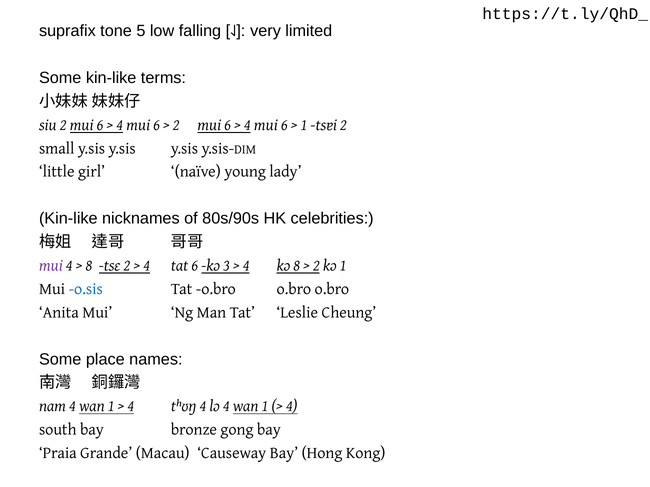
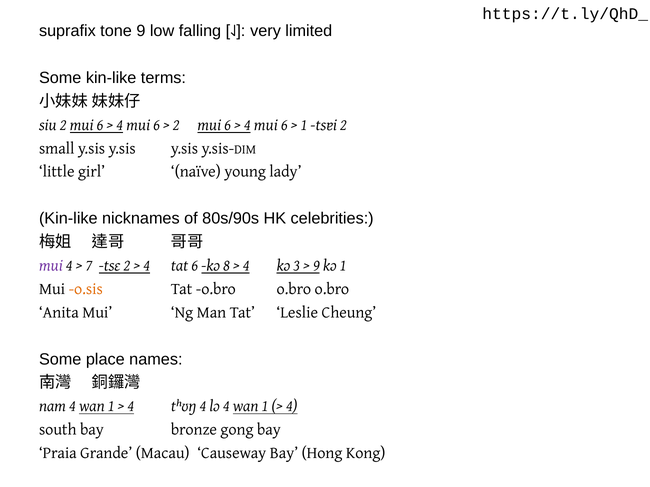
tone 5: 5 -> 9
8 at (89, 266): 8 -> 7
3: 3 -> 8
kɔ 8: 8 -> 3
2 at (316, 266): 2 -> 9
o.sis colour: blue -> orange
